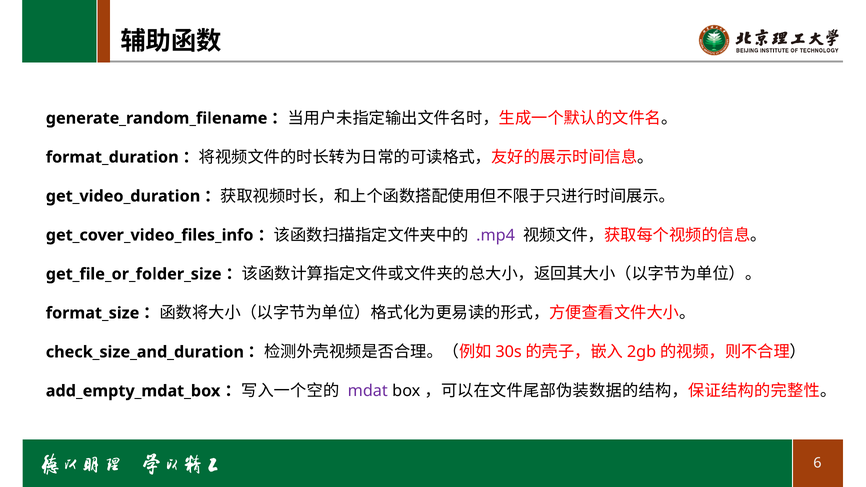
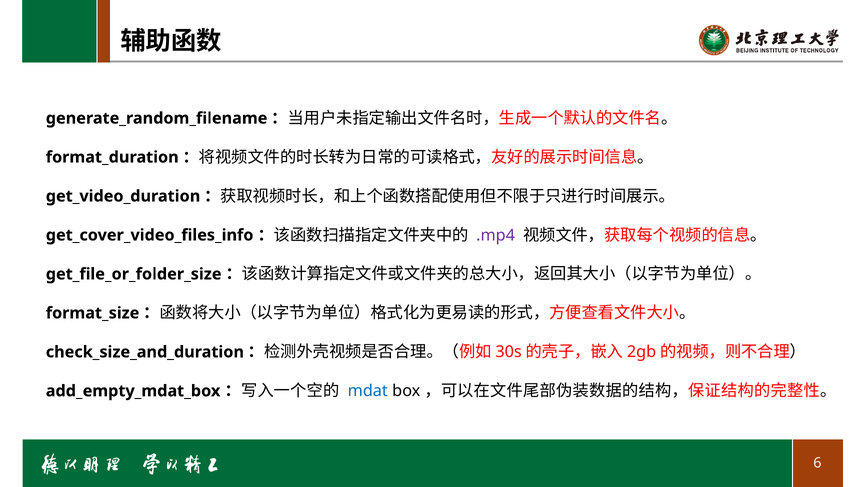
mdat colour: purple -> blue
